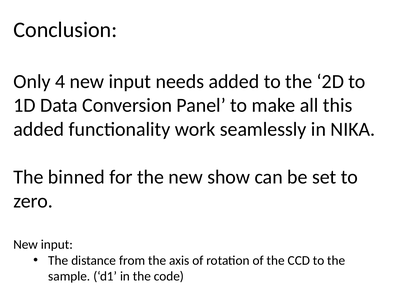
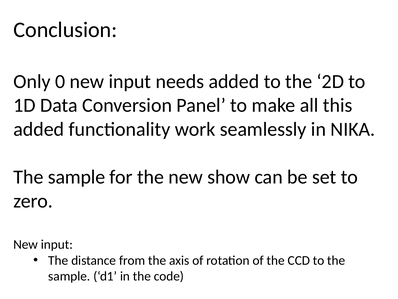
4: 4 -> 0
binned at (76, 177): binned -> sample
